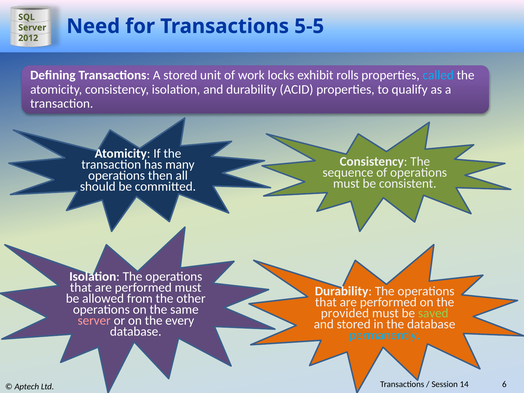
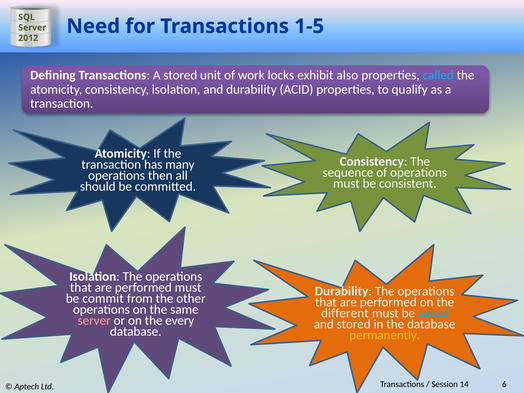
5-5: 5-5 -> 1-5
rolls: rolls -> also
allowed: allowed -> commit
provided: provided -> different
saved colour: light green -> light blue
permanently colour: light blue -> yellow
